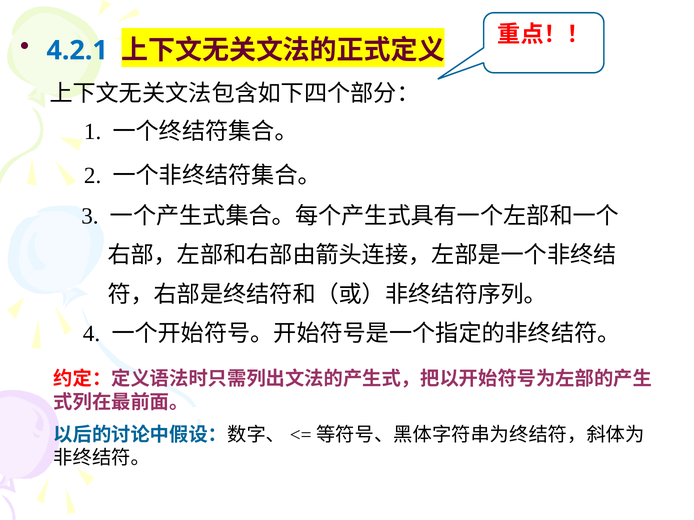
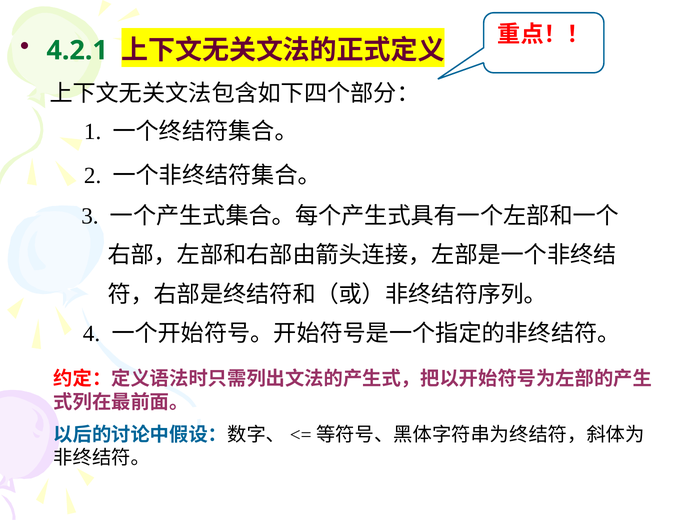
4.2.1 colour: blue -> green
